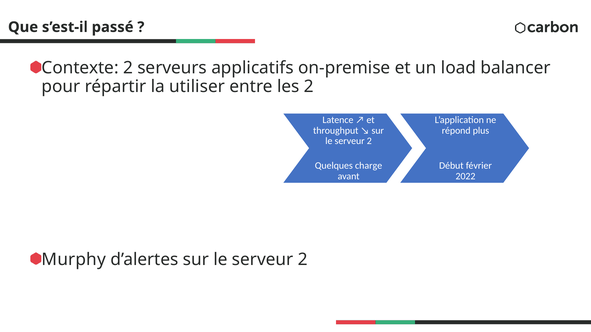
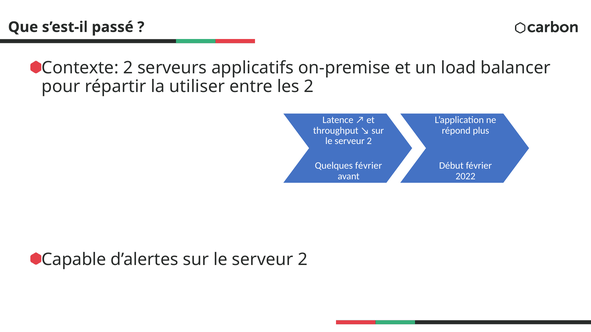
Quelques charge: charge -> février
Murphy: Murphy -> Capable
